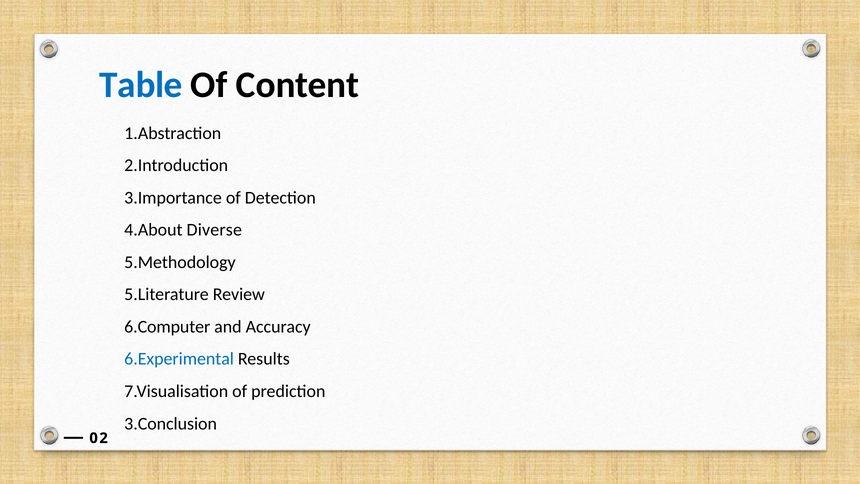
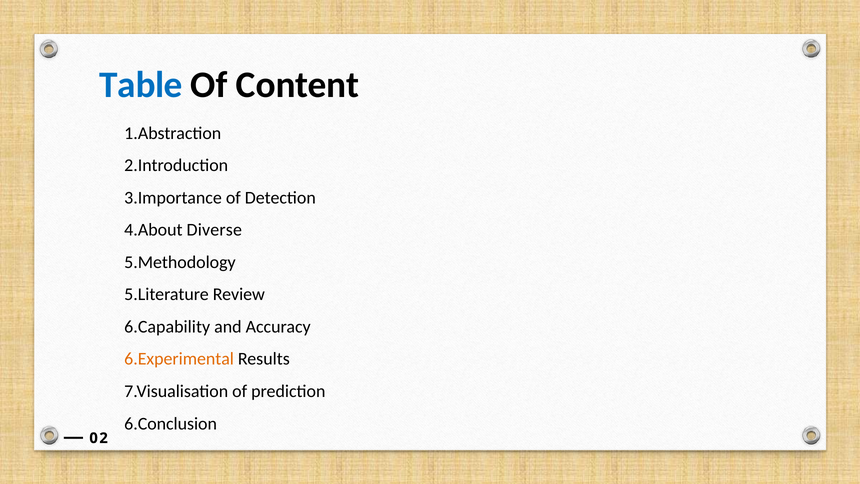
6.Computer: 6.Computer -> 6.Capability
6.Experimental colour: blue -> orange
3.Conclusion: 3.Conclusion -> 6.Conclusion
